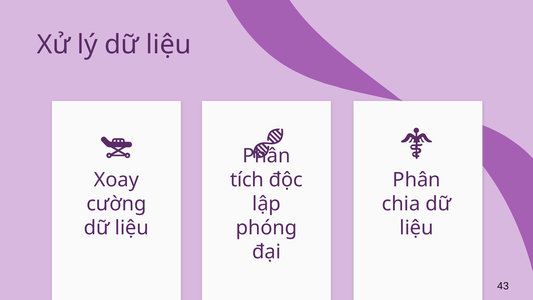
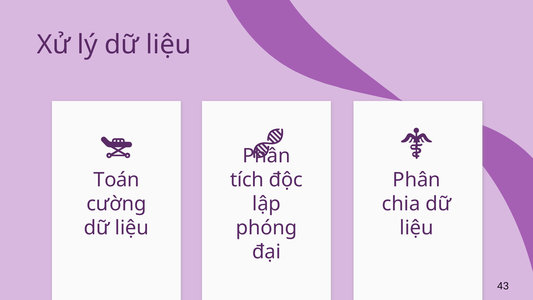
Xoay: Xoay -> Toán
